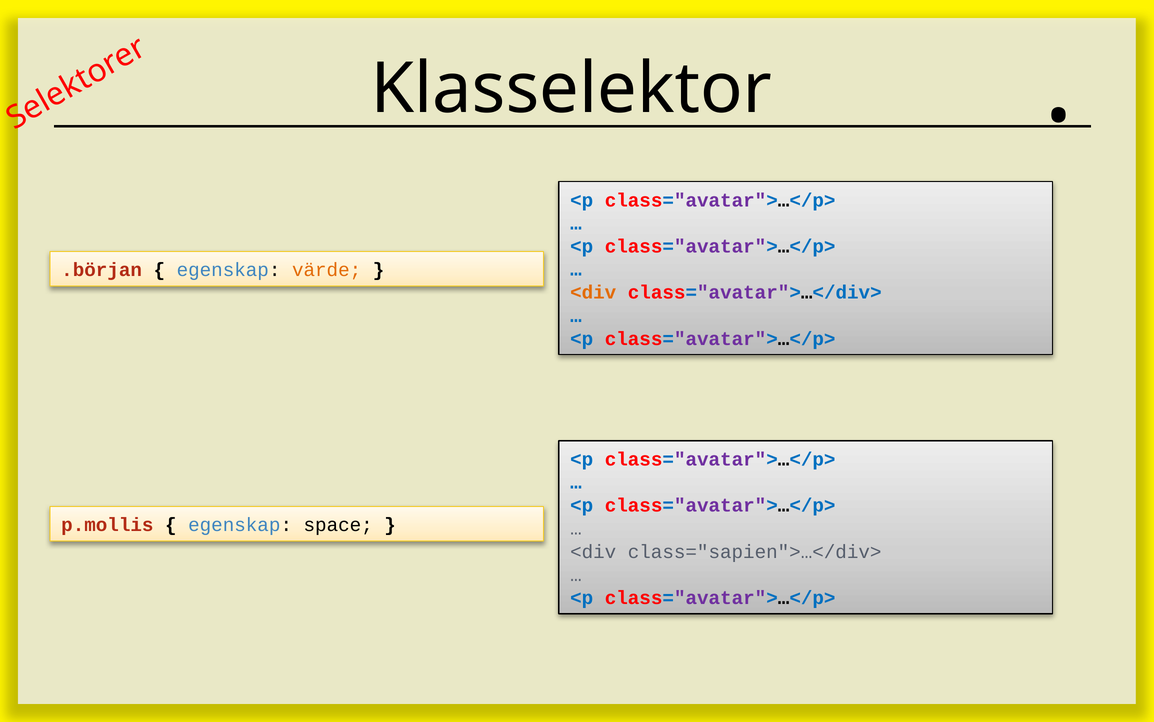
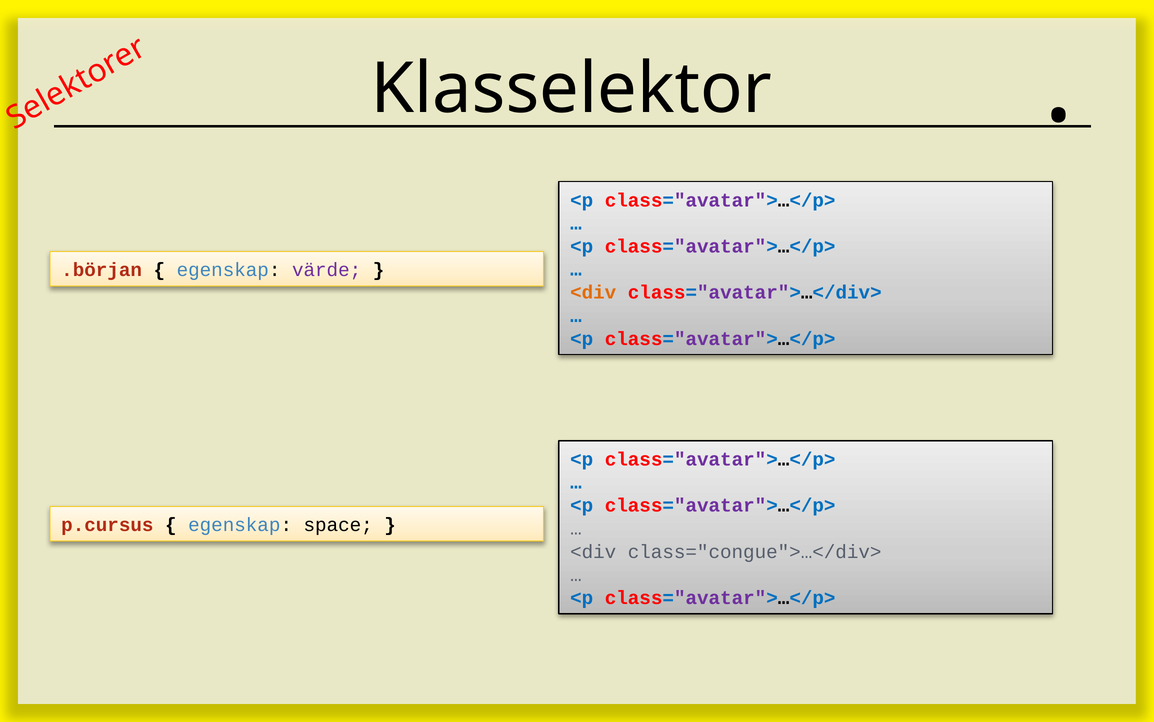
värde colour: orange -> purple
p.mollis: p.mollis -> p.cursus
class="sapien">…</div>: class="sapien">…</div> -> class="congue">…</div>
